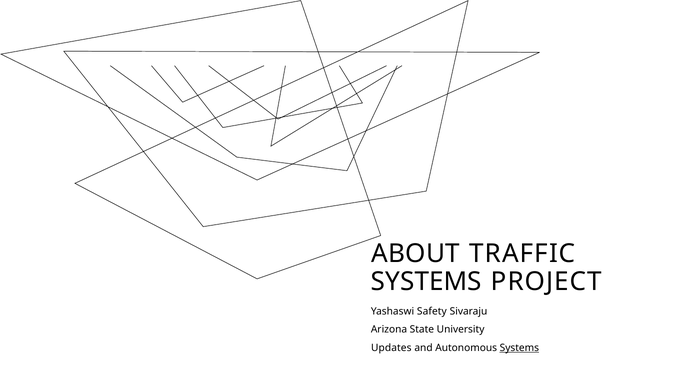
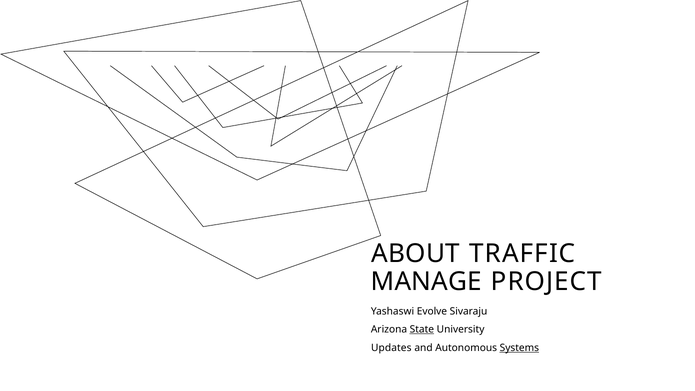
SYSTEMS at (426, 282): SYSTEMS -> MANAGE
Safety: Safety -> Evolve
State underline: none -> present
